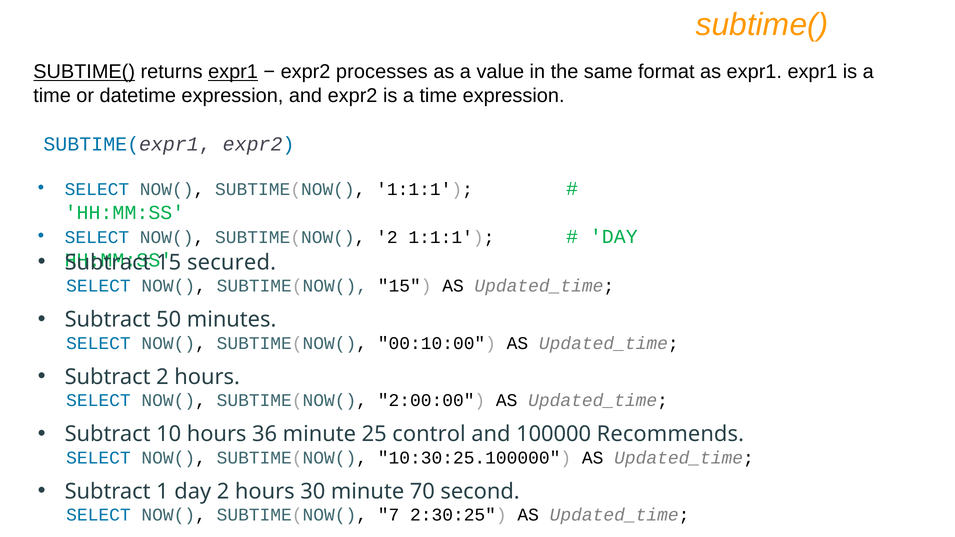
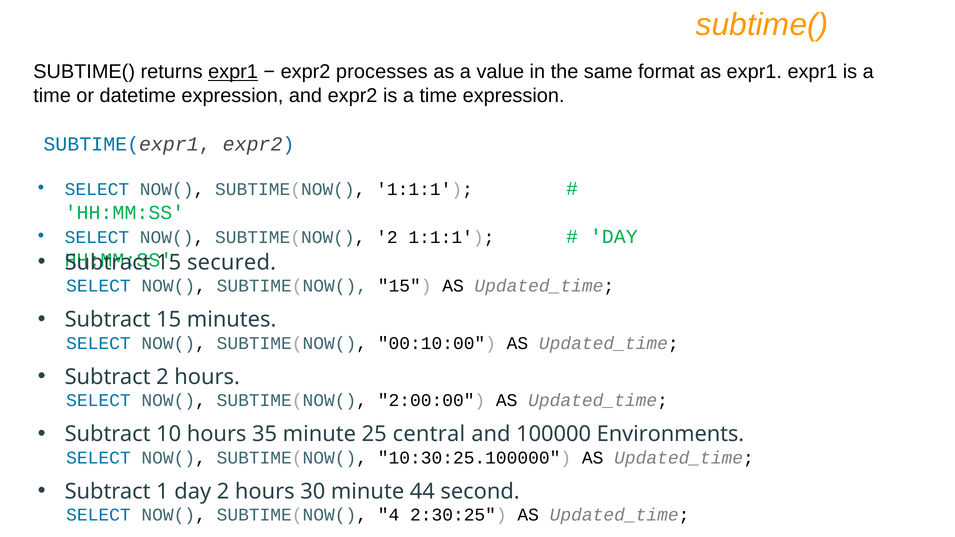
SUBTIME( at (84, 72) underline: present -> none
50 at (169, 320): 50 -> 15
36: 36 -> 35
control: control -> central
Recommends: Recommends -> Environments
70: 70 -> 44
7: 7 -> 4
